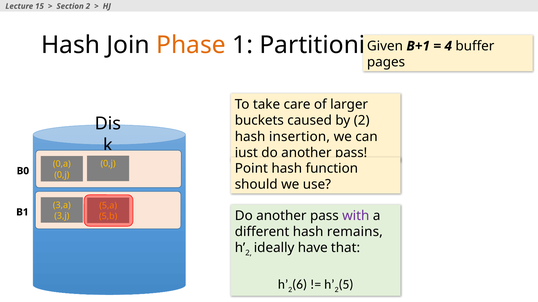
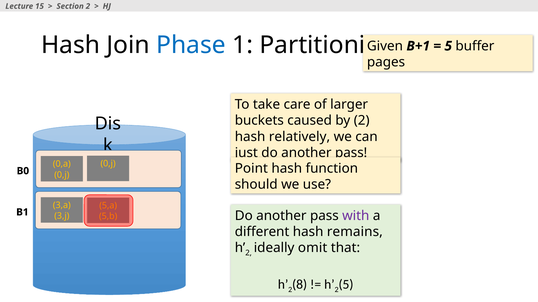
Phase colour: orange -> blue
4 at (448, 46): 4 -> 5
insertion: insertion -> relatively
have: have -> omit
6: 6 -> 8
